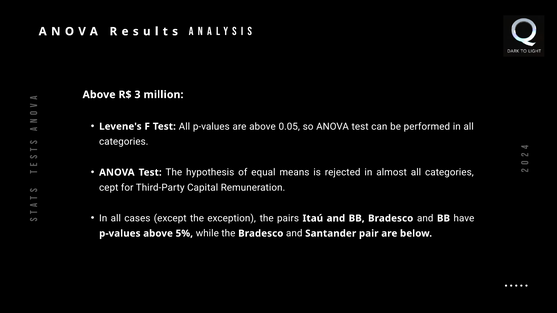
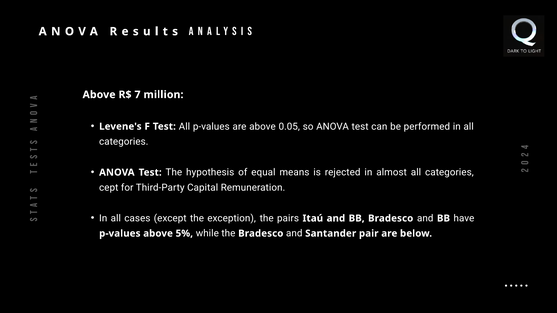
3: 3 -> 7
